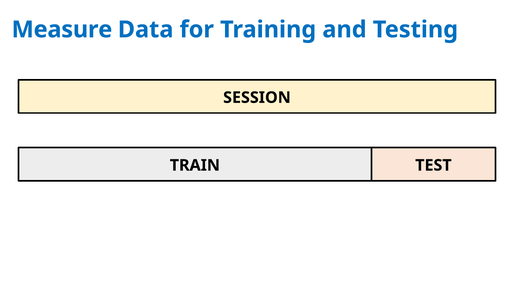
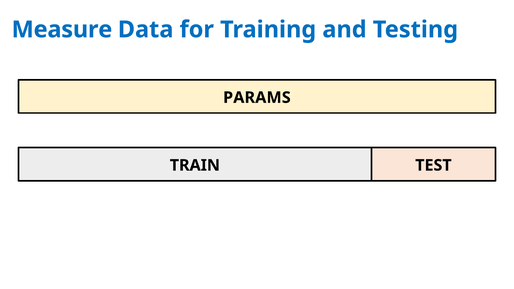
SESSION: SESSION -> PARAMS
